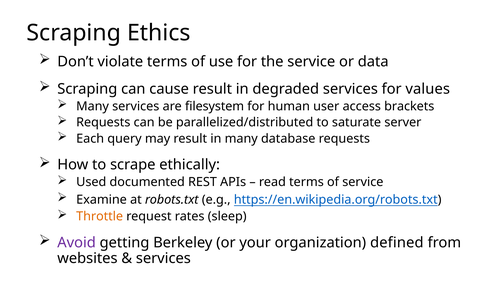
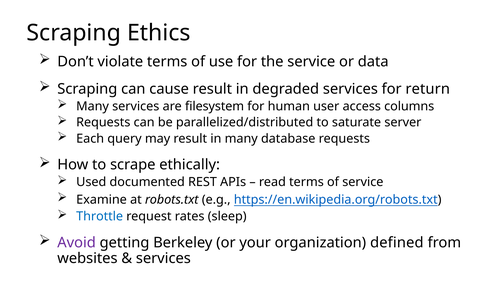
values: values -> return
brackets: brackets -> columns
Throttle colour: orange -> blue
